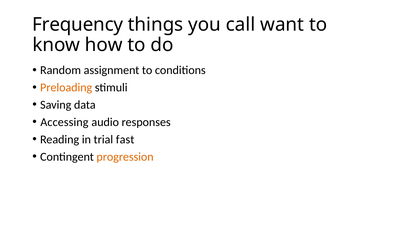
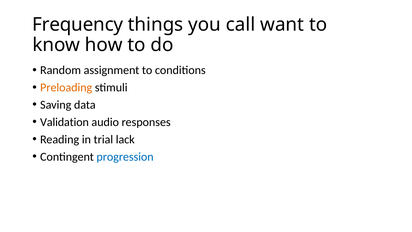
Accessing: Accessing -> Validation
fast: fast -> lack
progression colour: orange -> blue
